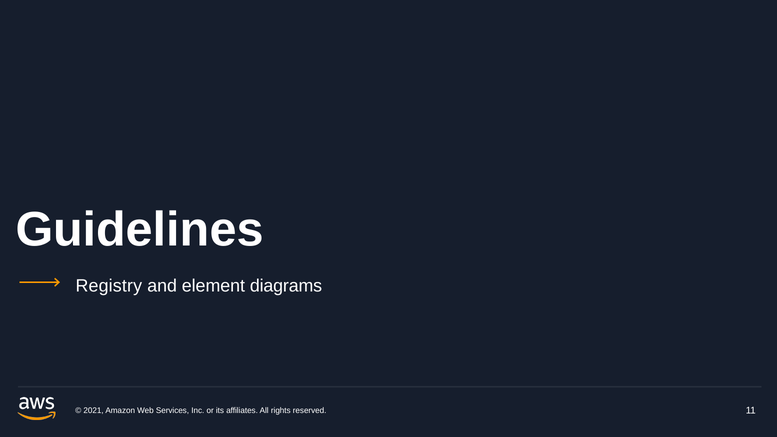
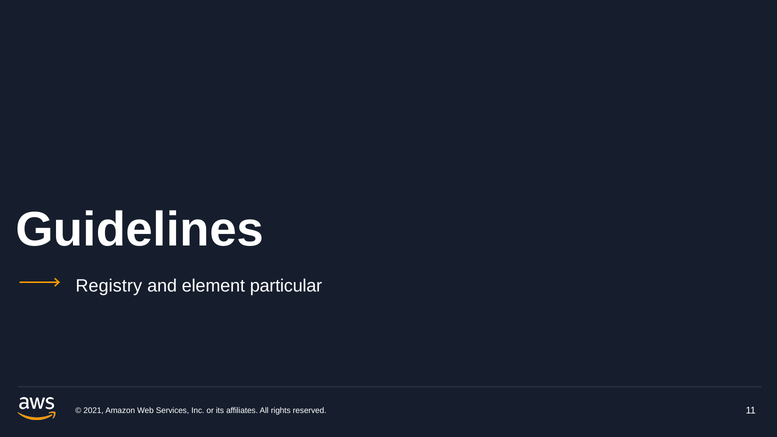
diagrams: diagrams -> particular
